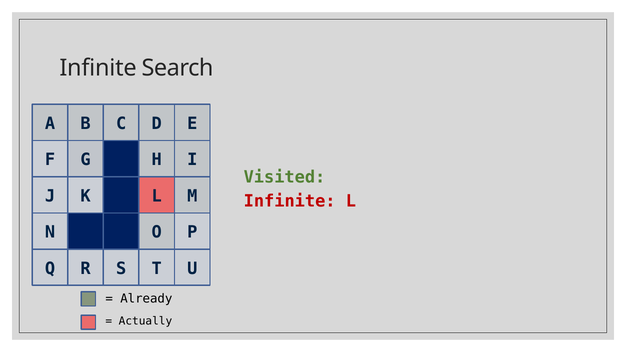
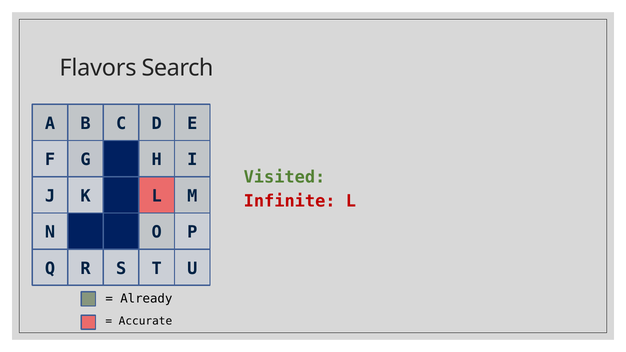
Infinite at (98, 68): Infinite -> Flavors
Actually: Actually -> Accurate
